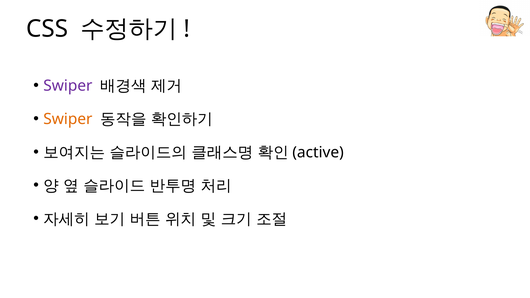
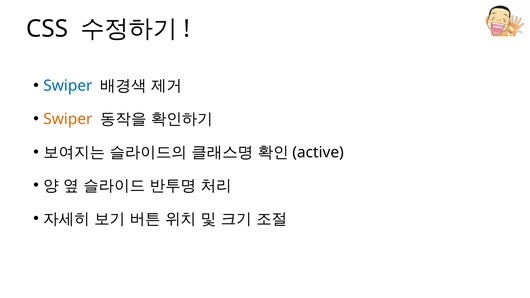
Swiper at (68, 86) colour: purple -> blue
